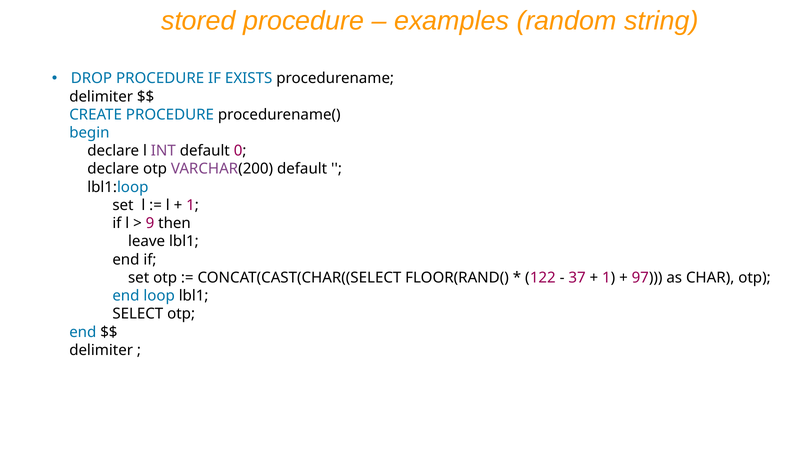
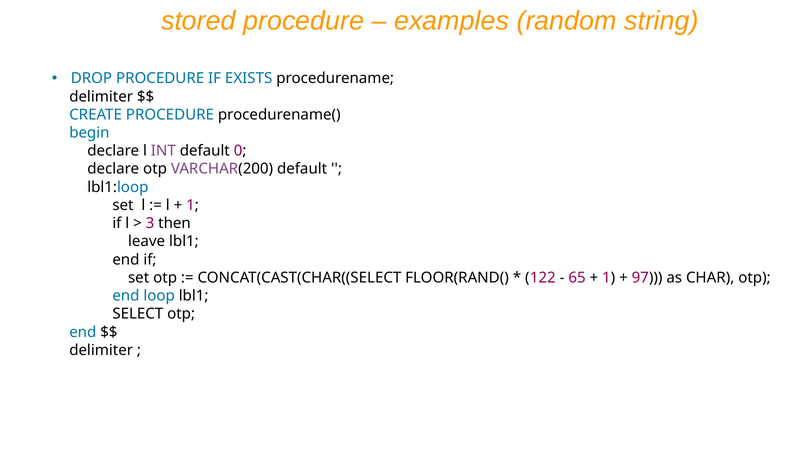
9: 9 -> 3
37: 37 -> 65
